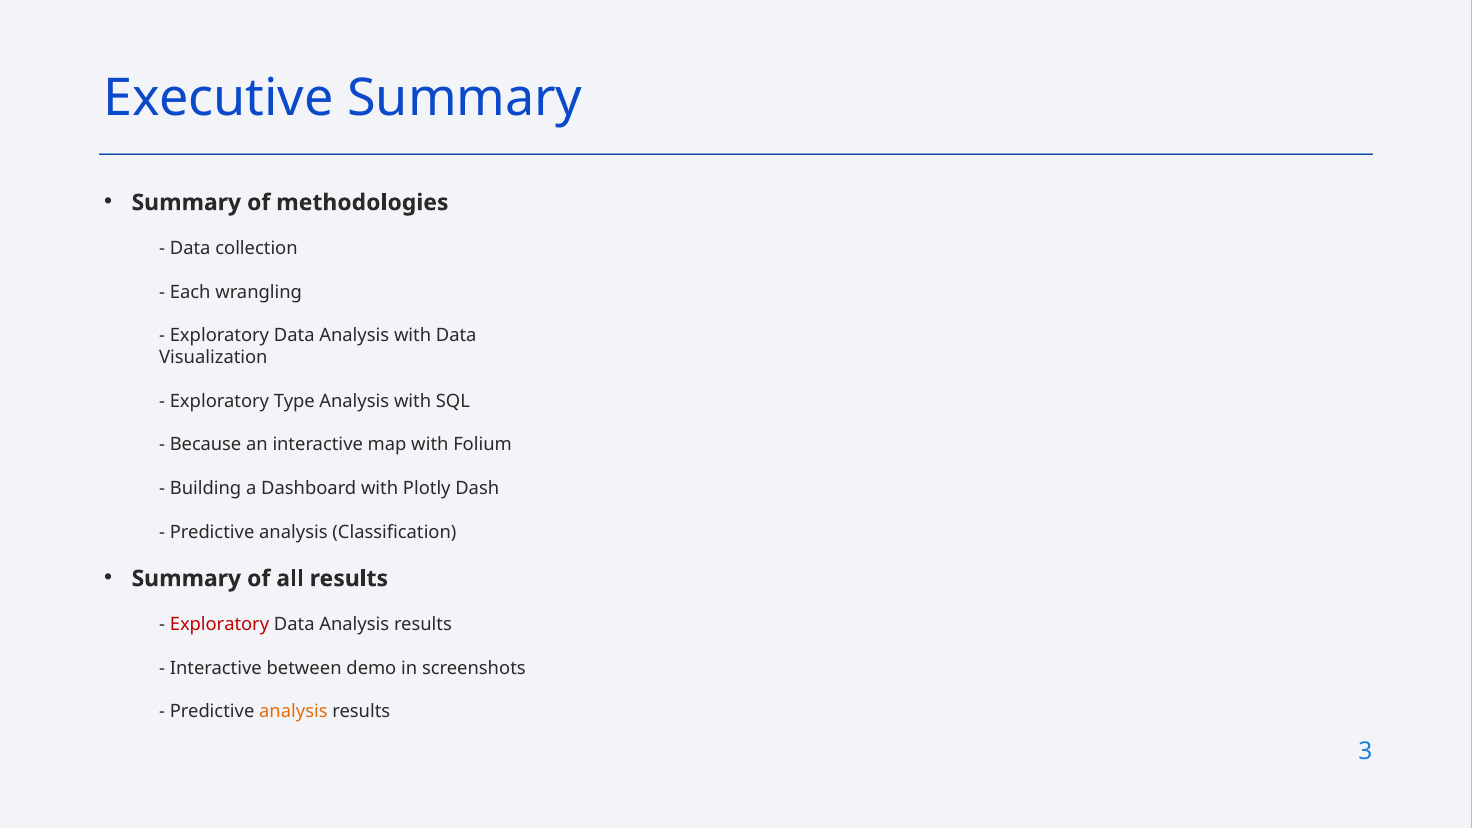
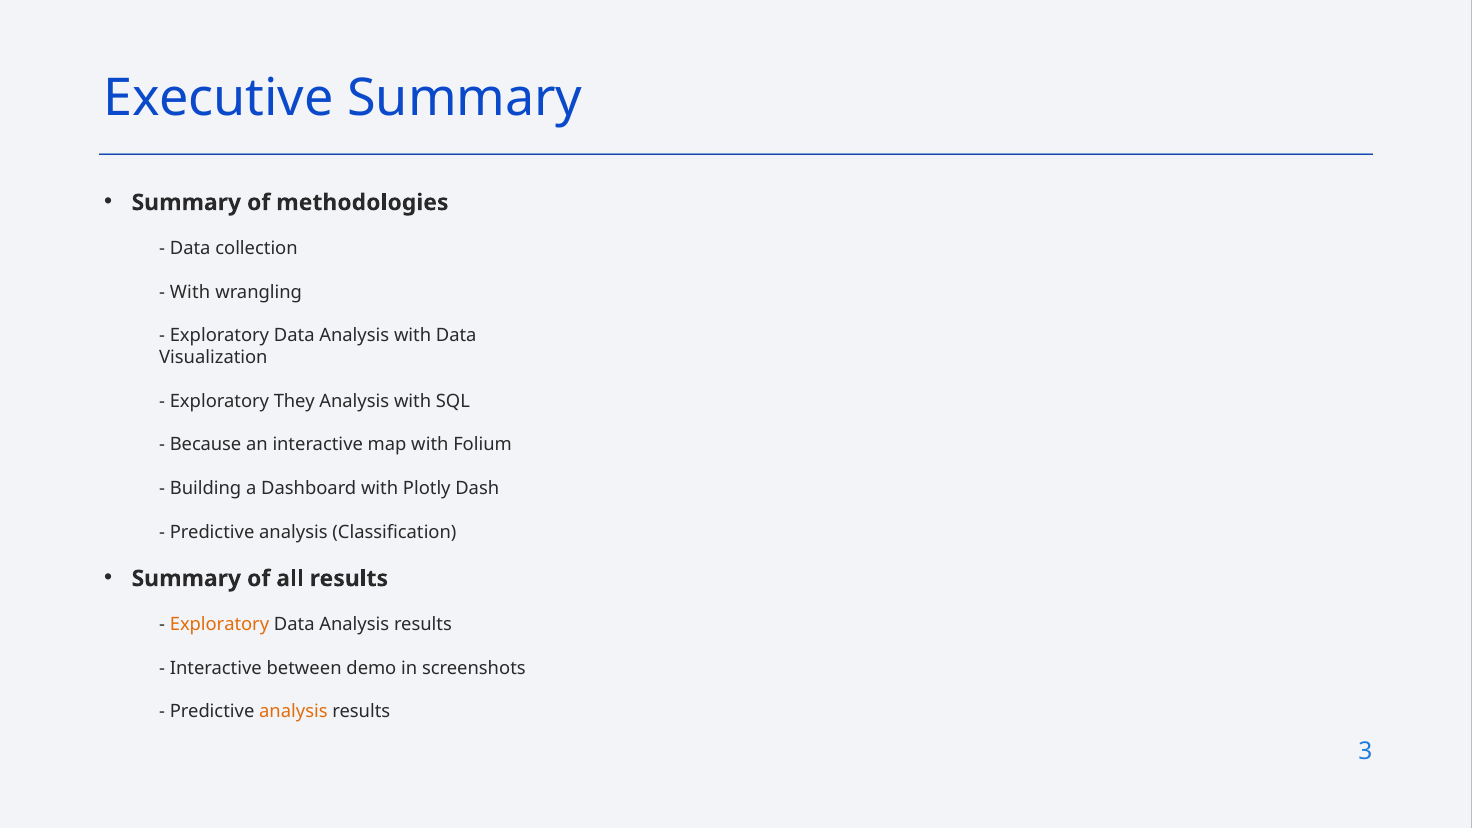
Each at (190, 292): Each -> With
Type: Type -> They
Exploratory at (220, 625) colour: red -> orange
